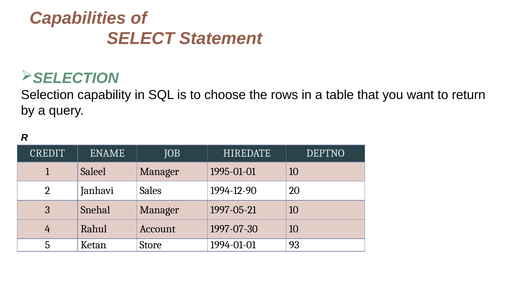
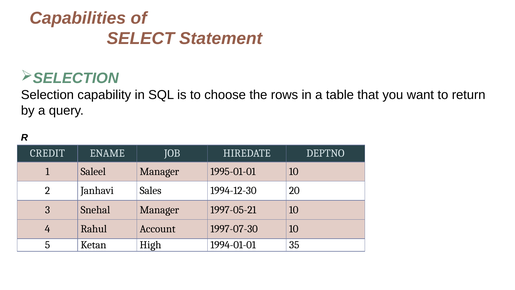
1994-12-90: 1994-12-90 -> 1994-12-30
Store: Store -> High
93: 93 -> 35
